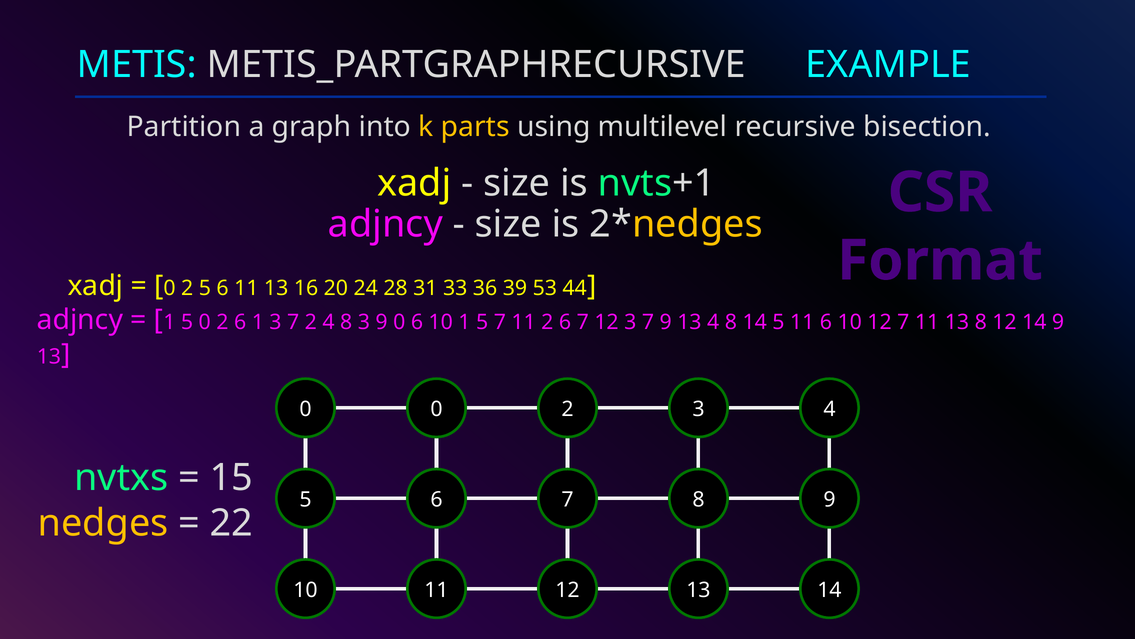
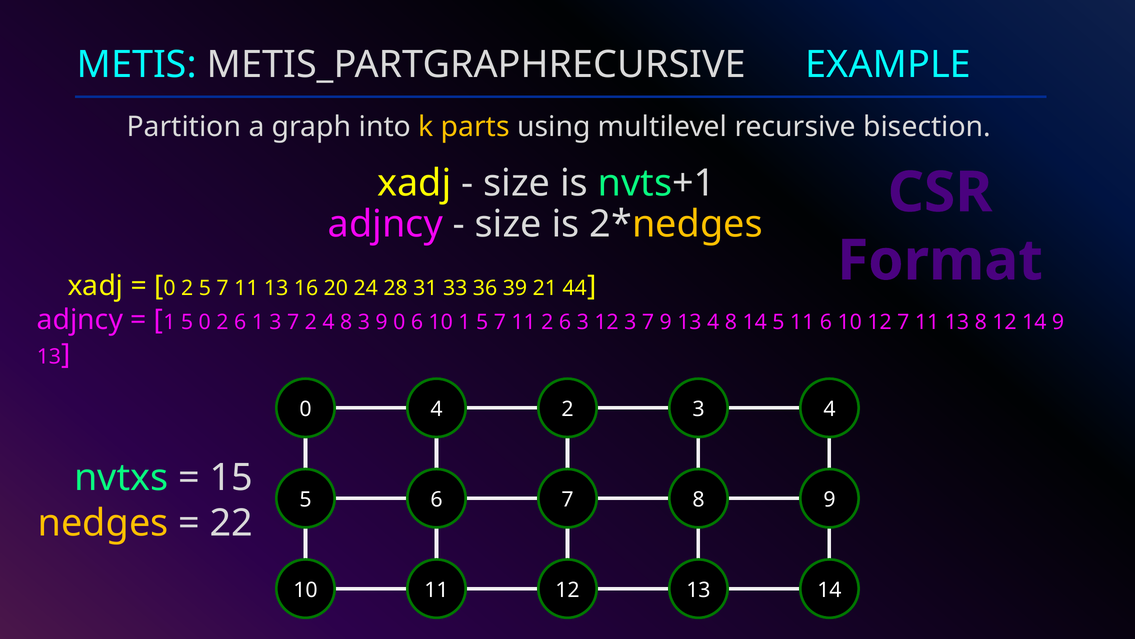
2 5 6: 6 -> 7
53: 53 -> 21
2 6 7: 7 -> 3
0 0: 0 -> 4
